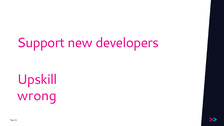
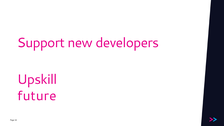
wrong: wrong -> future
